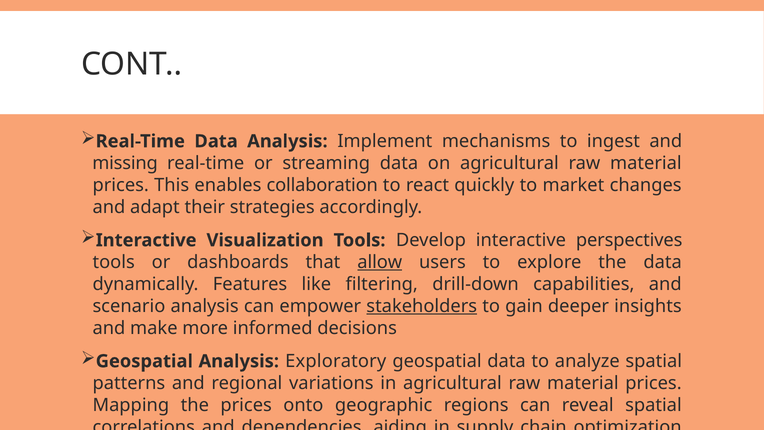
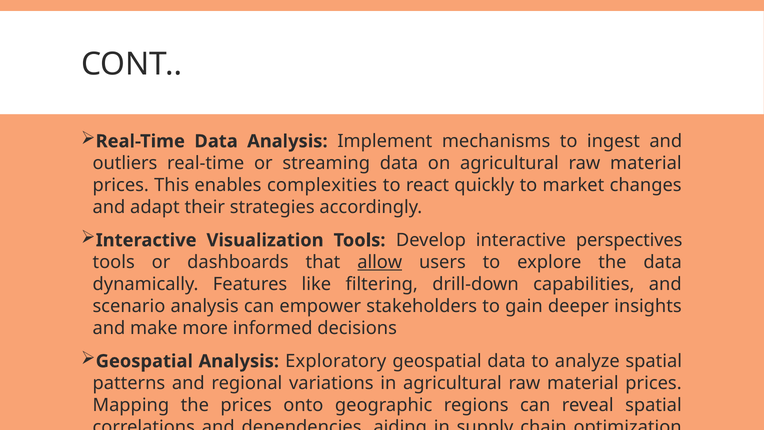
missing: missing -> outliers
collaboration: collaboration -> complexities
stakeholders underline: present -> none
